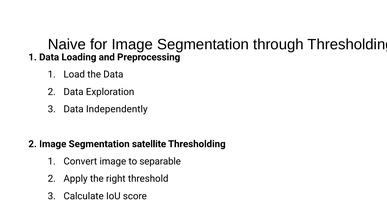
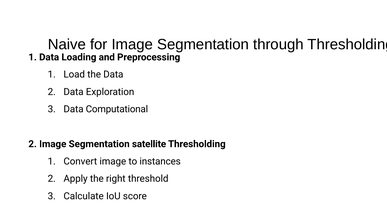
Independently: Independently -> Computational
separable: separable -> instances
